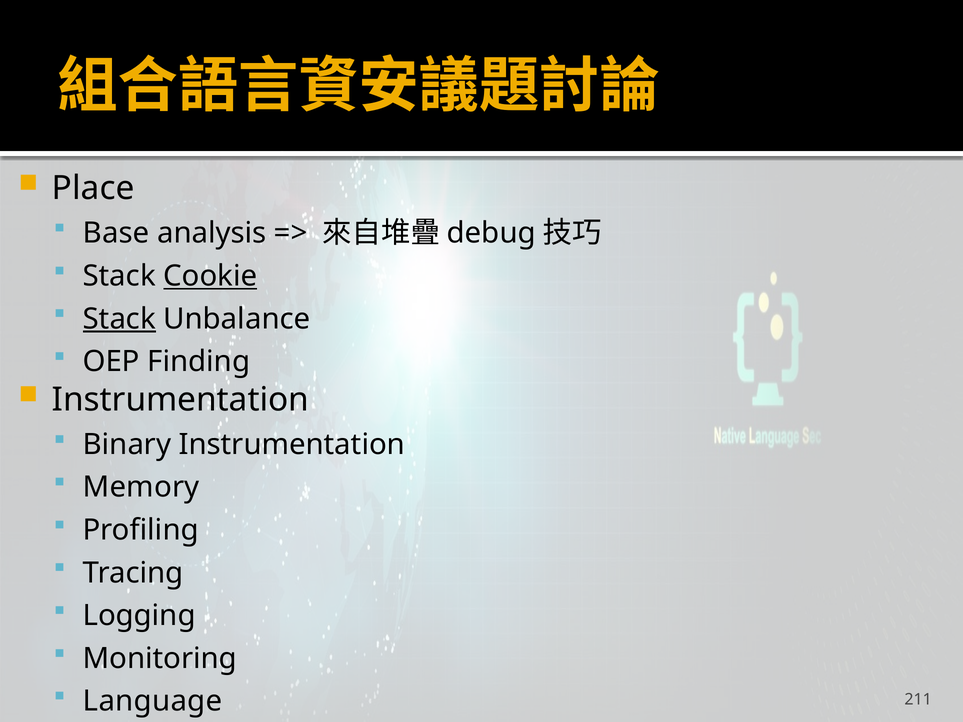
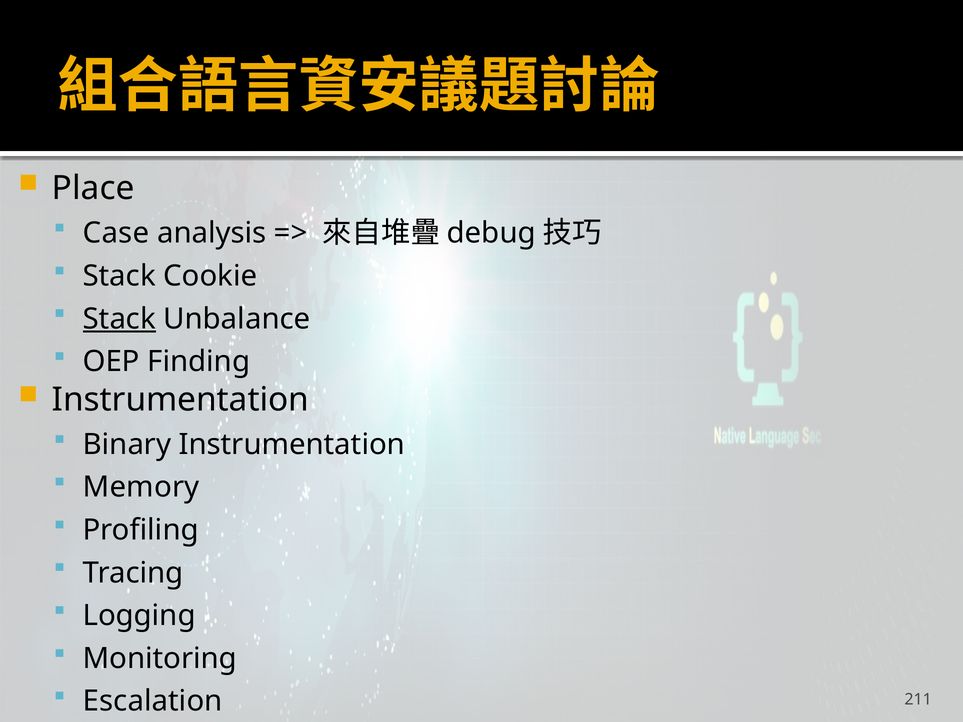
Base: Base -> Case
Cookie underline: present -> none
Language: Language -> Escalation
